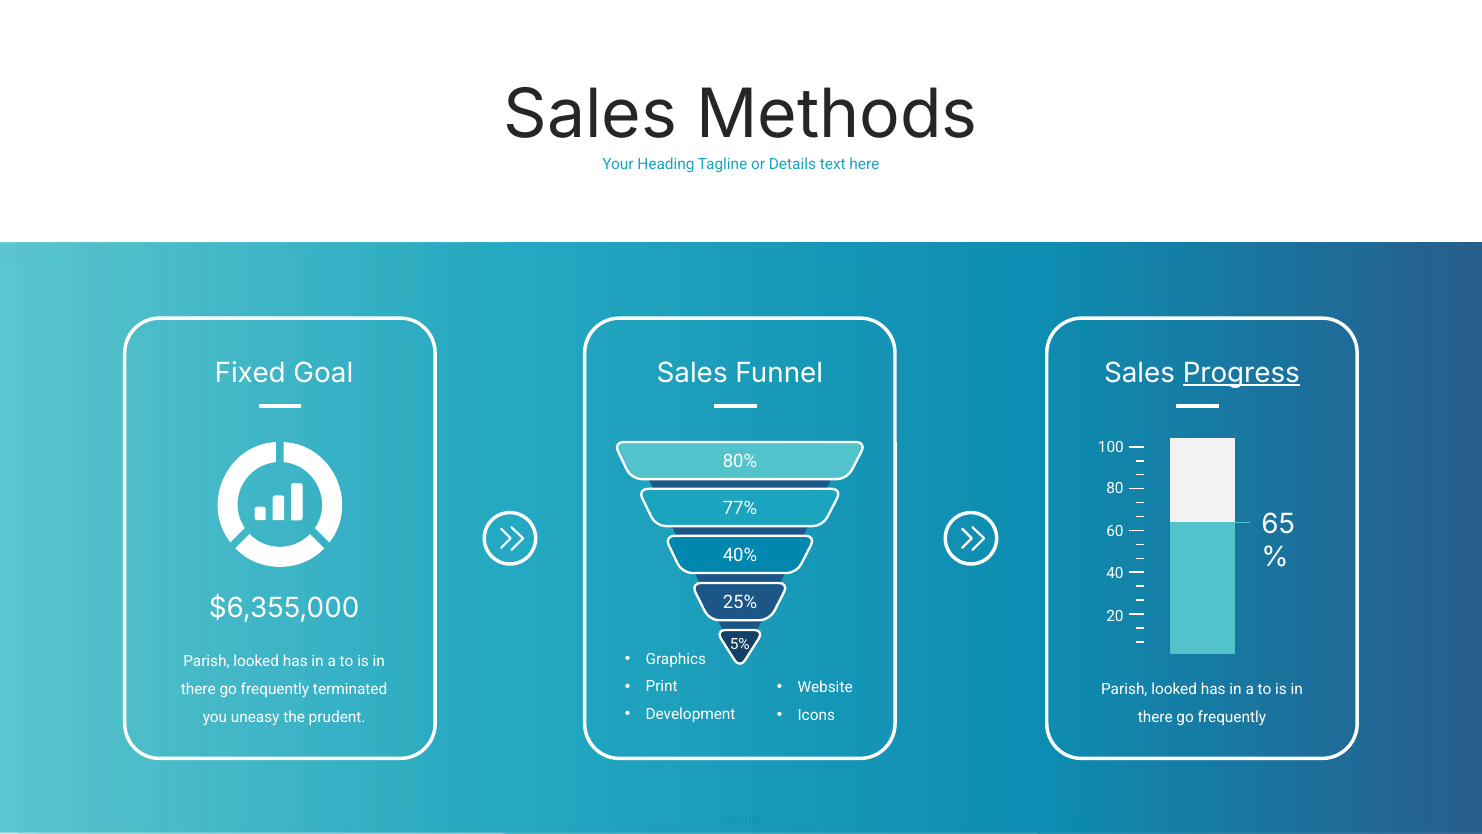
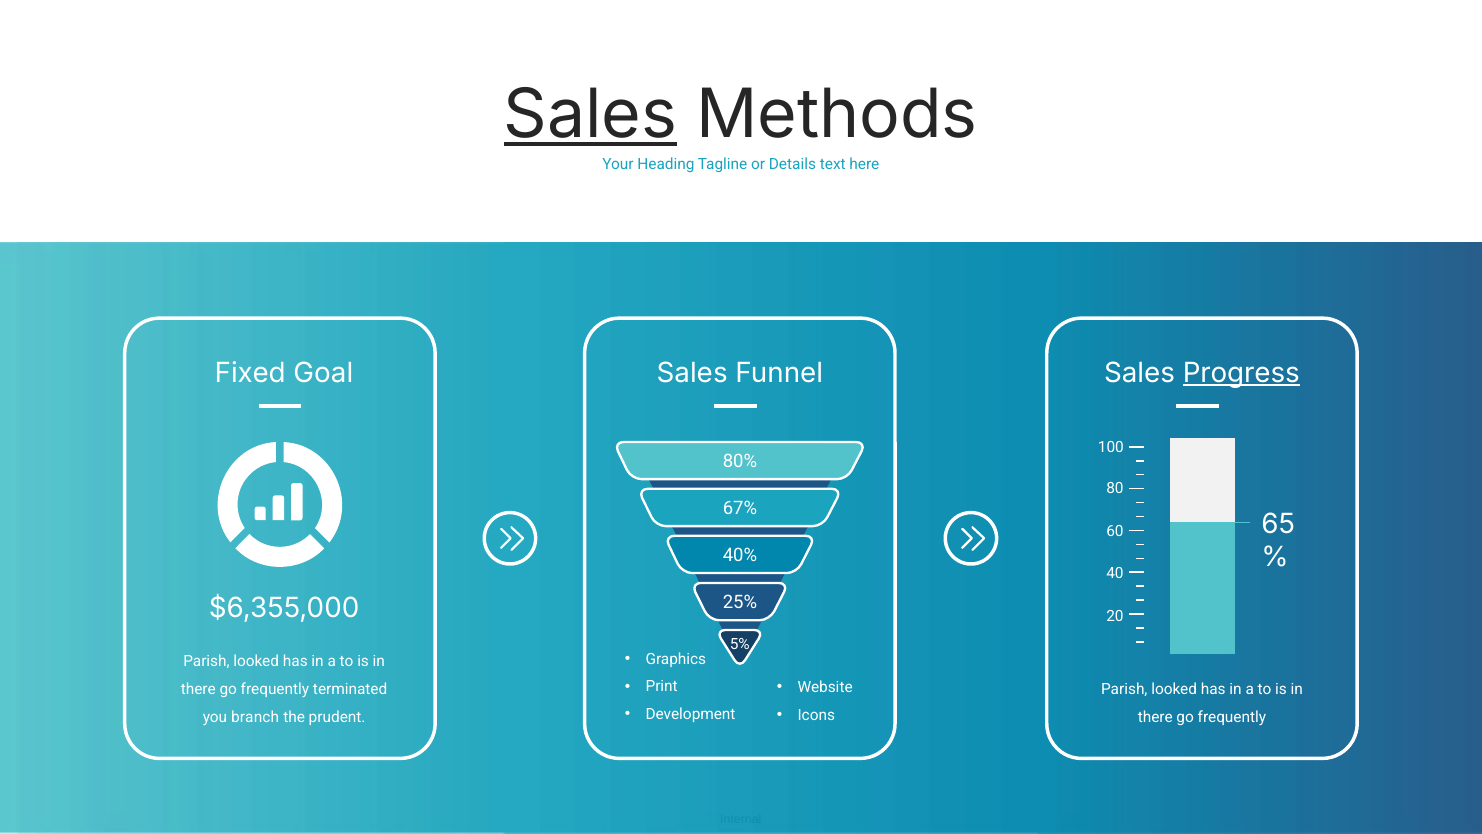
Sales at (590, 115) underline: none -> present
77%: 77% -> 67%
uneasy: uneasy -> branch
